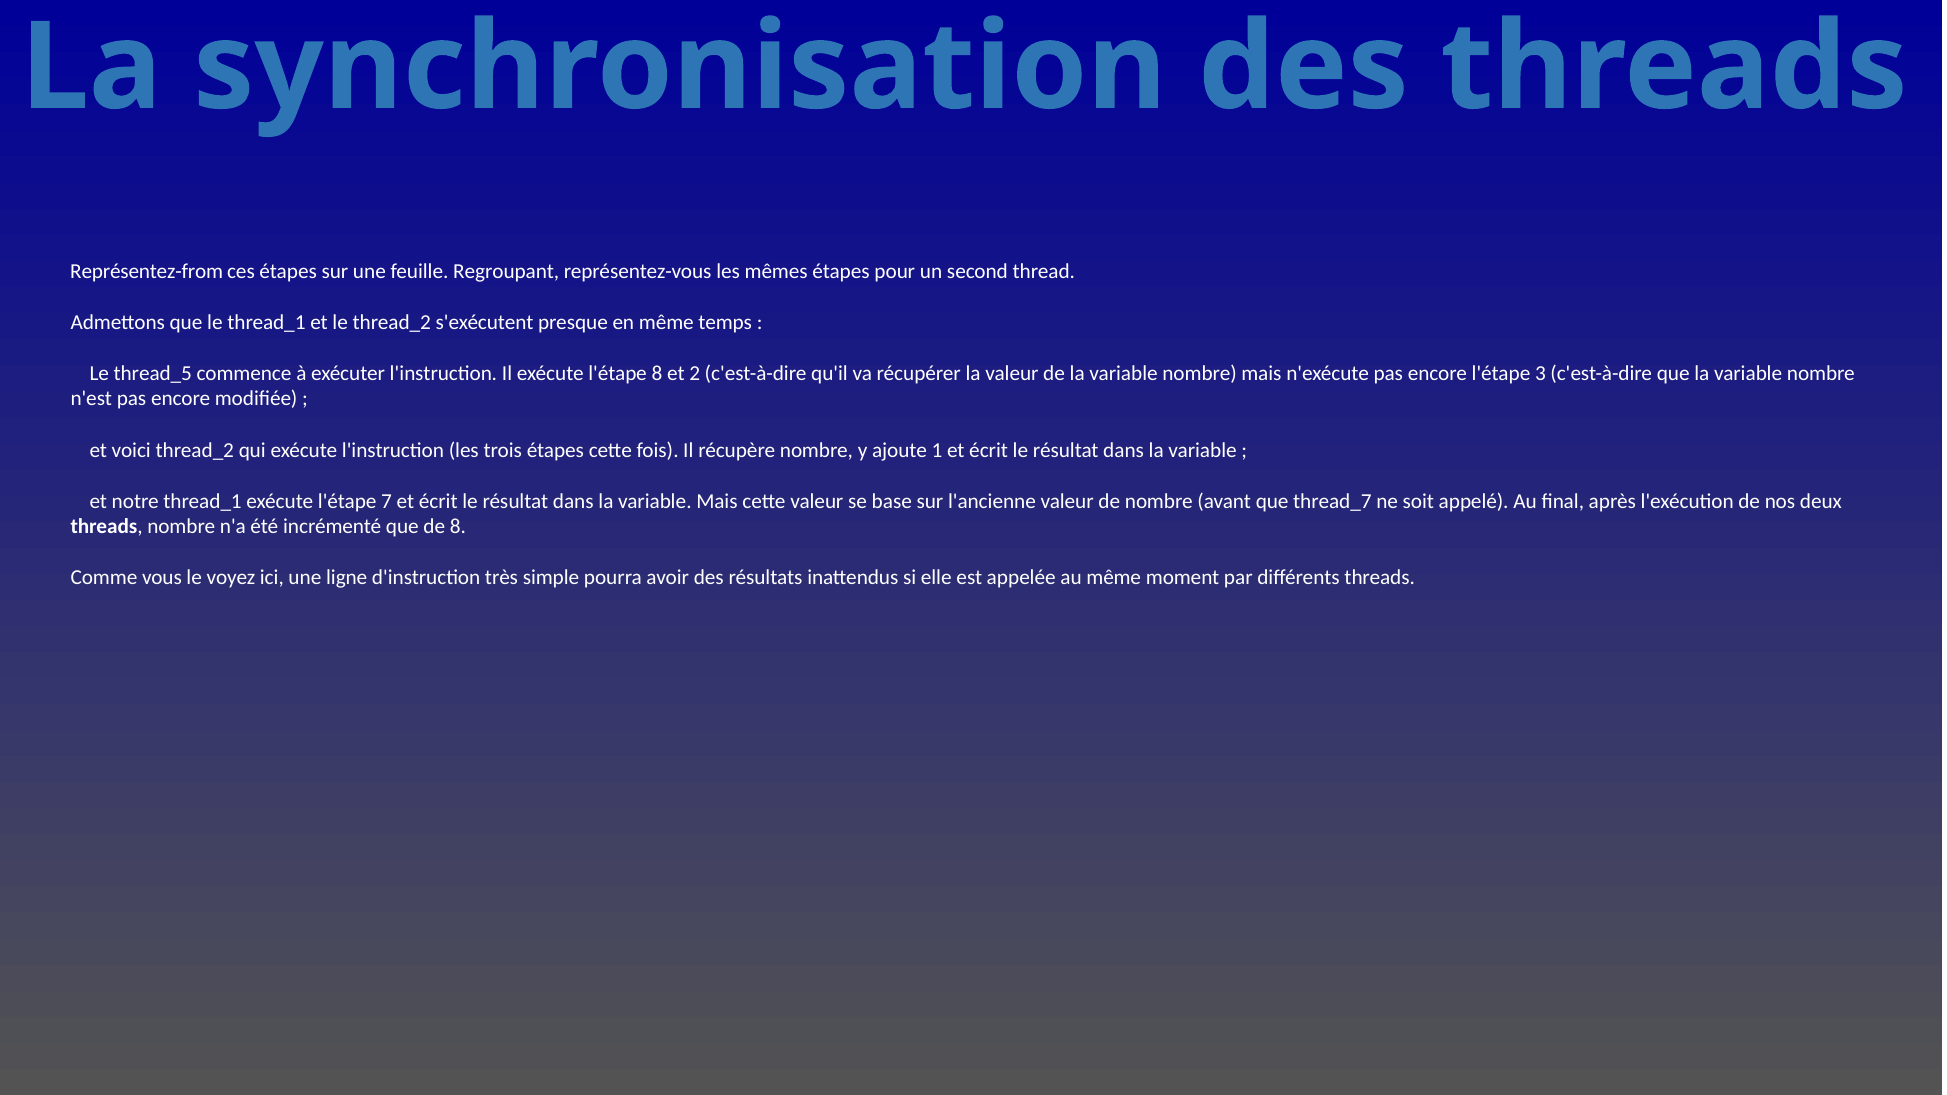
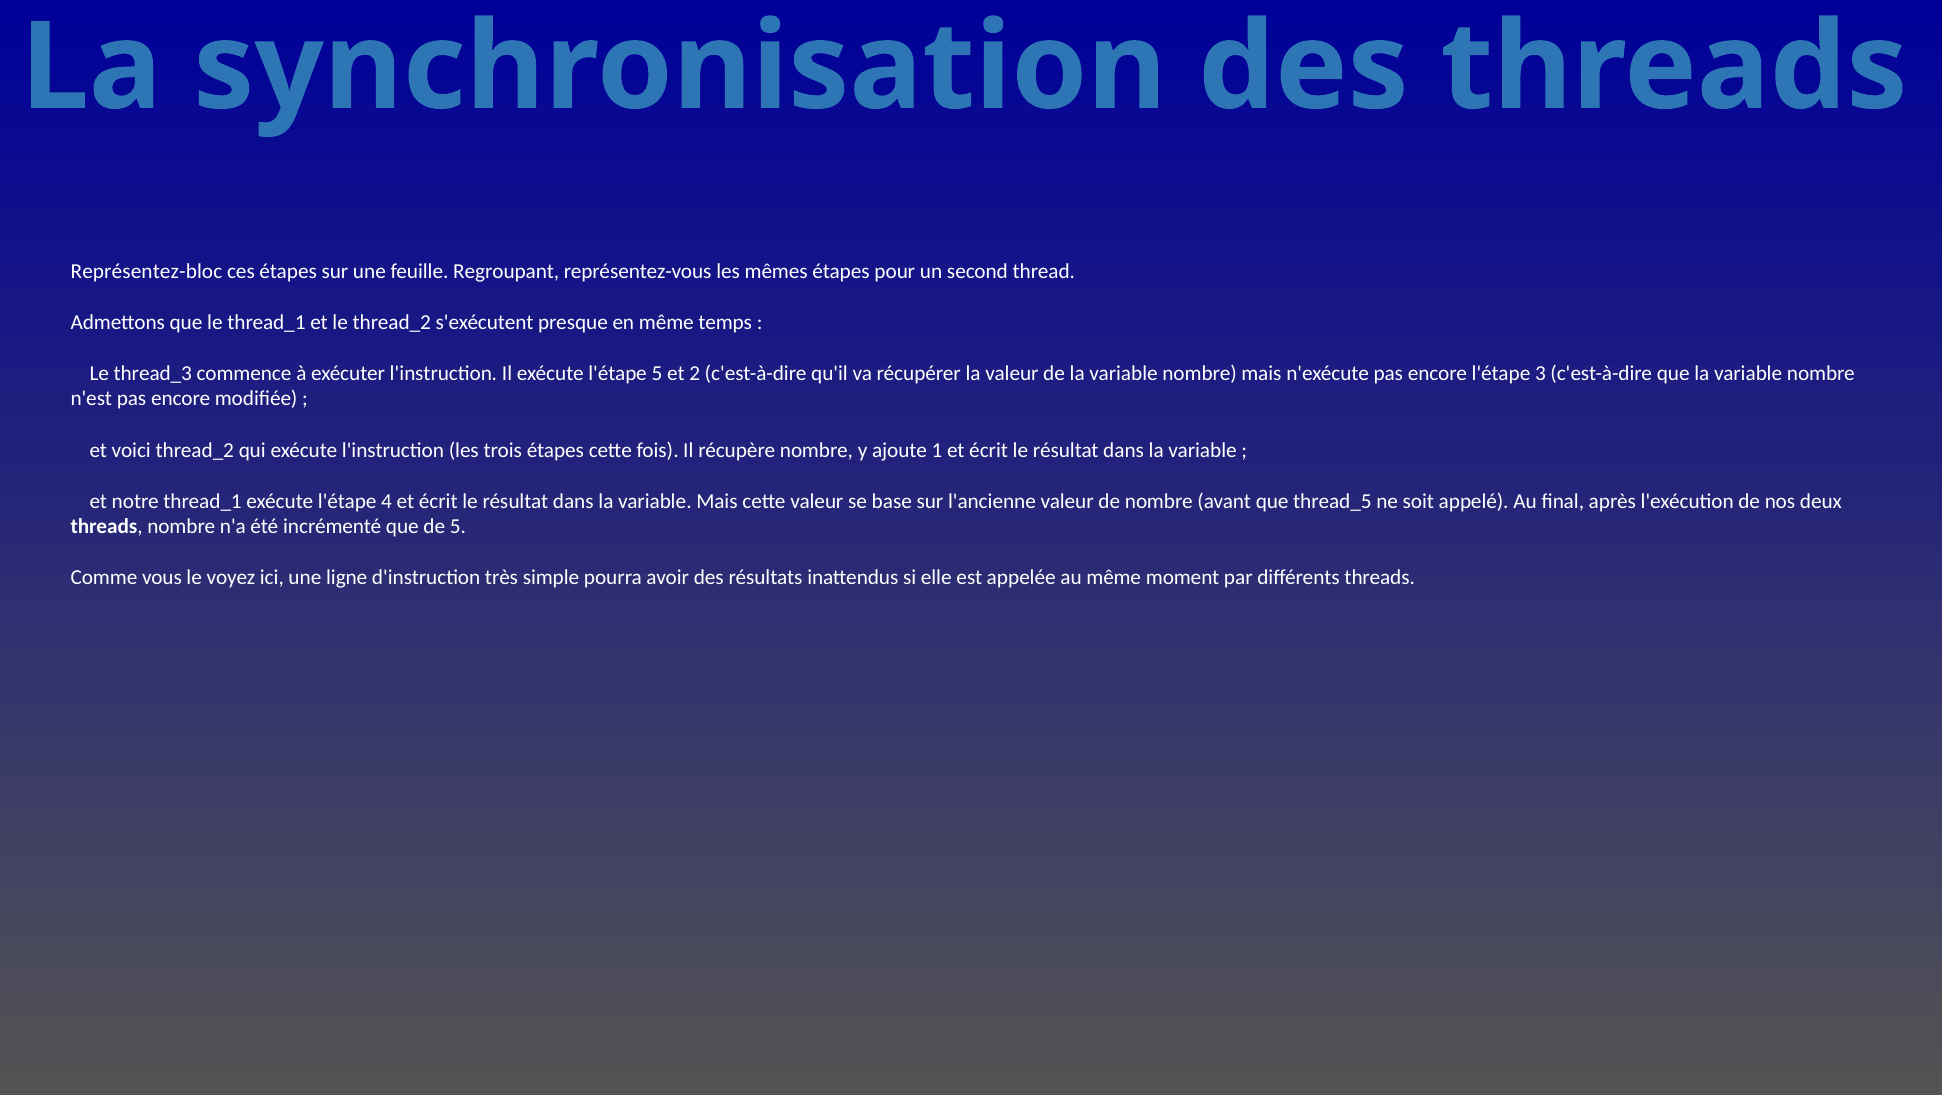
Représentez-from: Représentez-from -> Représentez-bloc
thread_5: thread_5 -> thread_3
l'étape 8: 8 -> 5
7: 7 -> 4
thread_7: thread_7 -> thread_5
de 8: 8 -> 5
